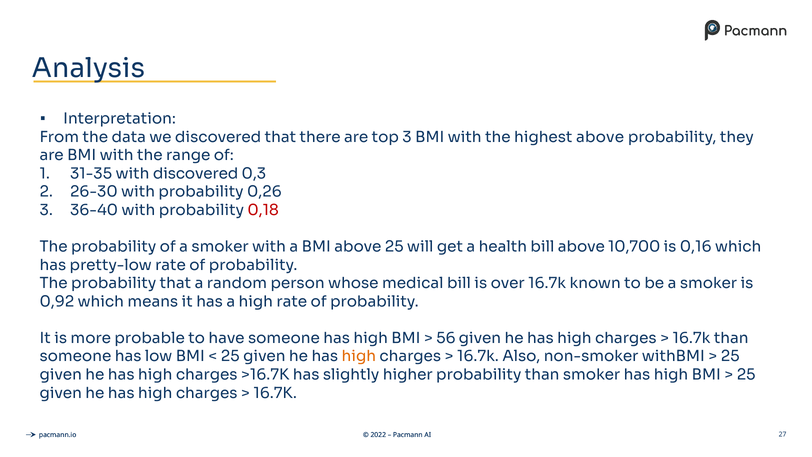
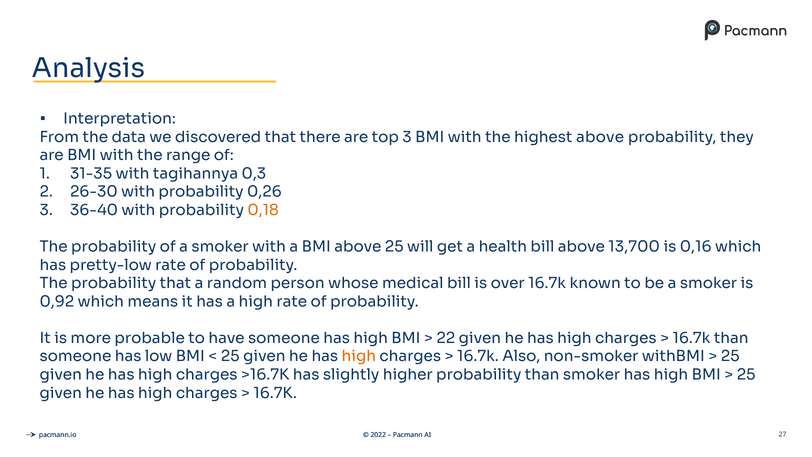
with discovered: discovered -> tagihannya
0,18 colour: red -> orange
10,700: 10,700 -> 13,700
56: 56 -> 22
